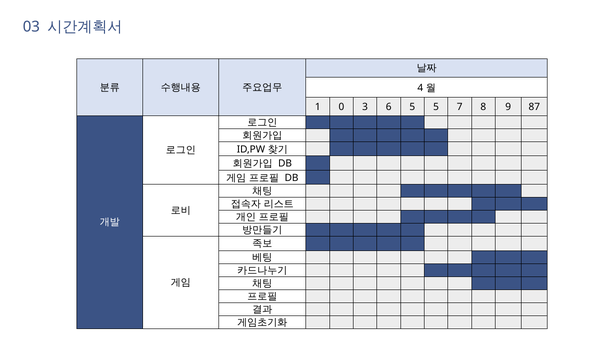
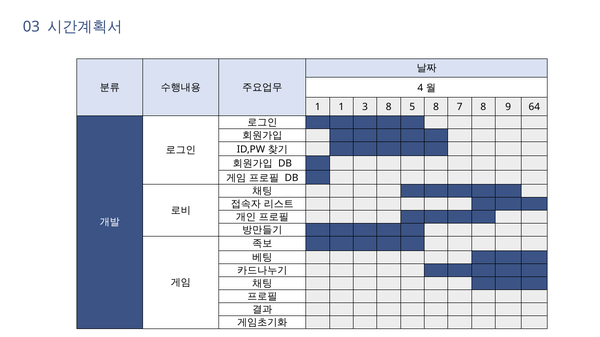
1 0: 0 -> 1
3 6: 6 -> 8
5 5: 5 -> 8
87: 87 -> 64
